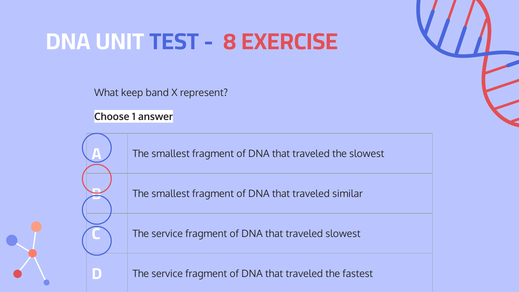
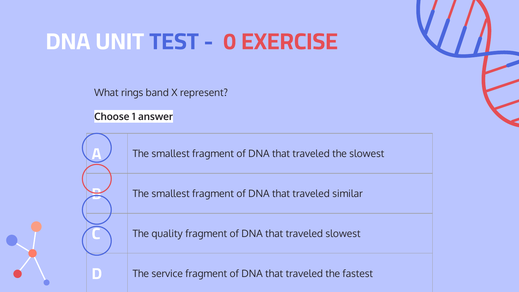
8: 8 -> 0
keep: keep -> rings
C The service: service -> quality
